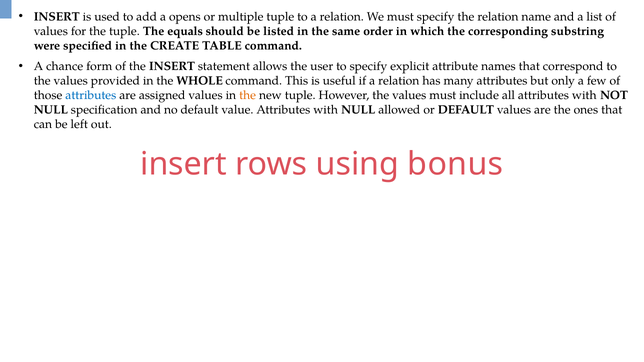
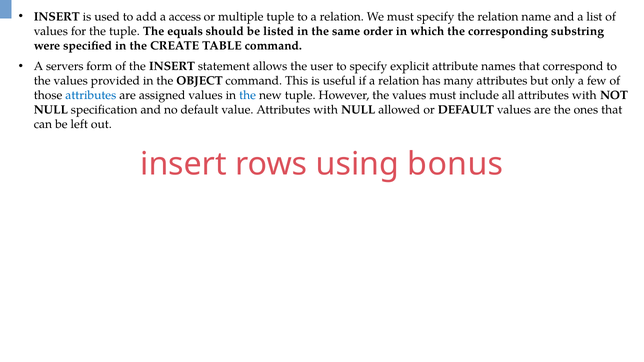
opens: opens -> access
chance: chance -> servers
WHOLE: WHOLE -> OBJECT
the at (248, 95) colour: orange -> blue
